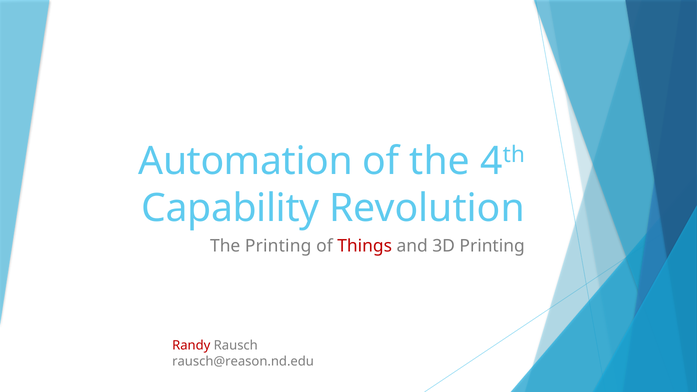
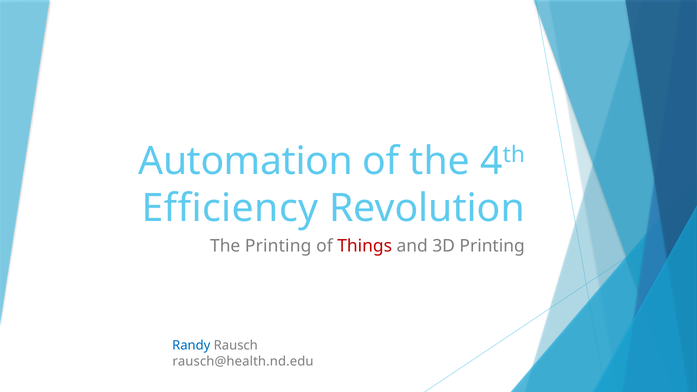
Capability: Capability -> Efficiency
Randy colour: red -> blue
rausch@reason.nd.edu: rausch@reason.nd.edu -> rausch@health.nd.edu
